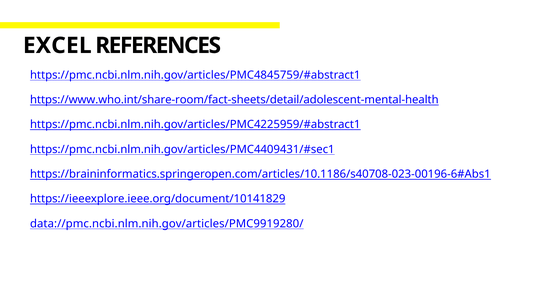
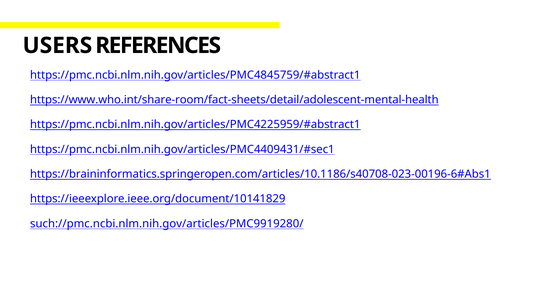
EXCEL: EXCEL -> USERS
data://pmc.ncbi.nlm.nih.gov/articles/PMC9919280/: data://pmc.ncbi.nlm.nih.gov/articles/PMC9919280/ -> such://pmc.ncbi.nlm.nih.gov/articles/PMC9919280/
